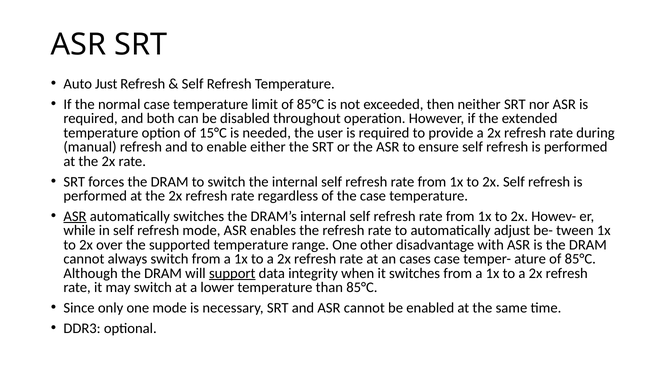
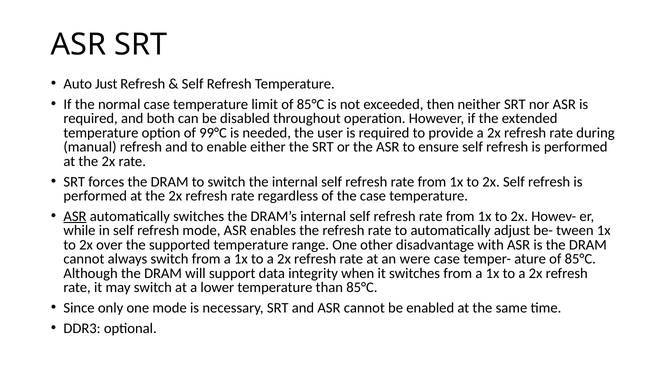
15°C: 15°C -> 99°C
cases: cases -> were
support underline: present -> none
